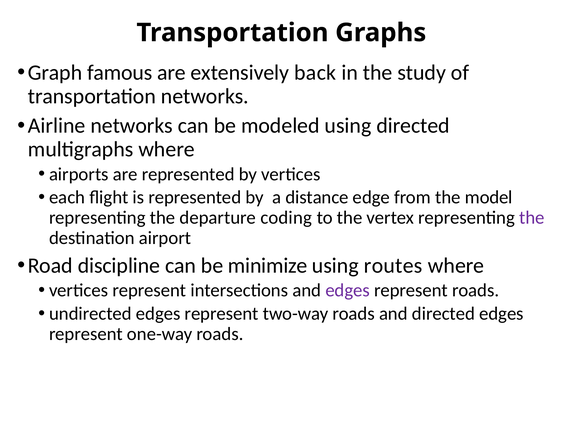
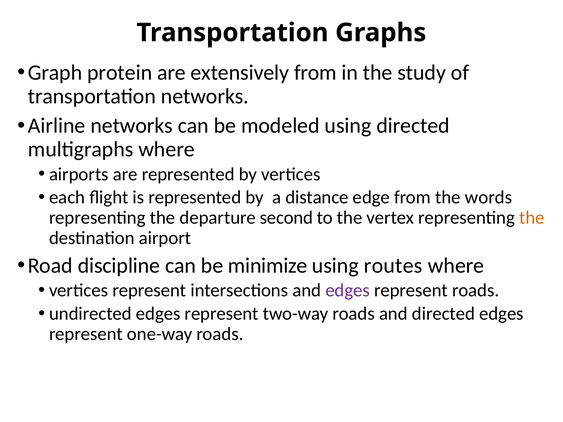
famous: famous -> protein
extensively back: back -> from
model: model -> words
coding: coding -> second
the at (532, 218) colour: purple -> orange
